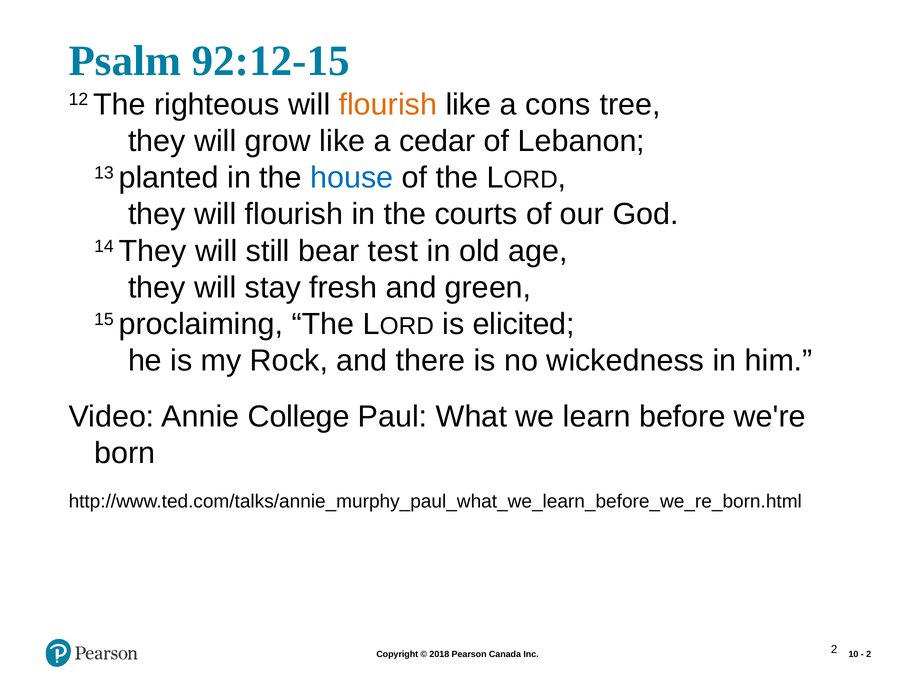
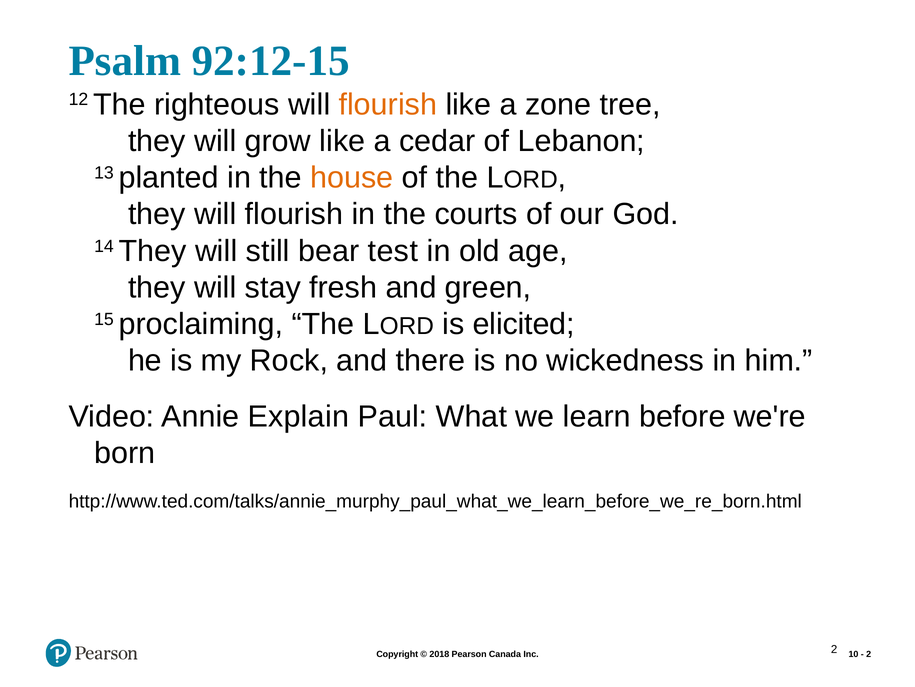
cons: cons -> zone
house colour: blue -> orange
College: College -> Explain
